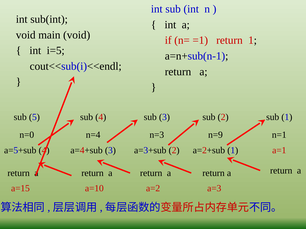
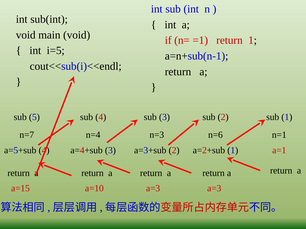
n=0: n=0 -> n=7
n=9: n=9 -> n=6
a=2 at (153, 189): a=2 -> a=3
